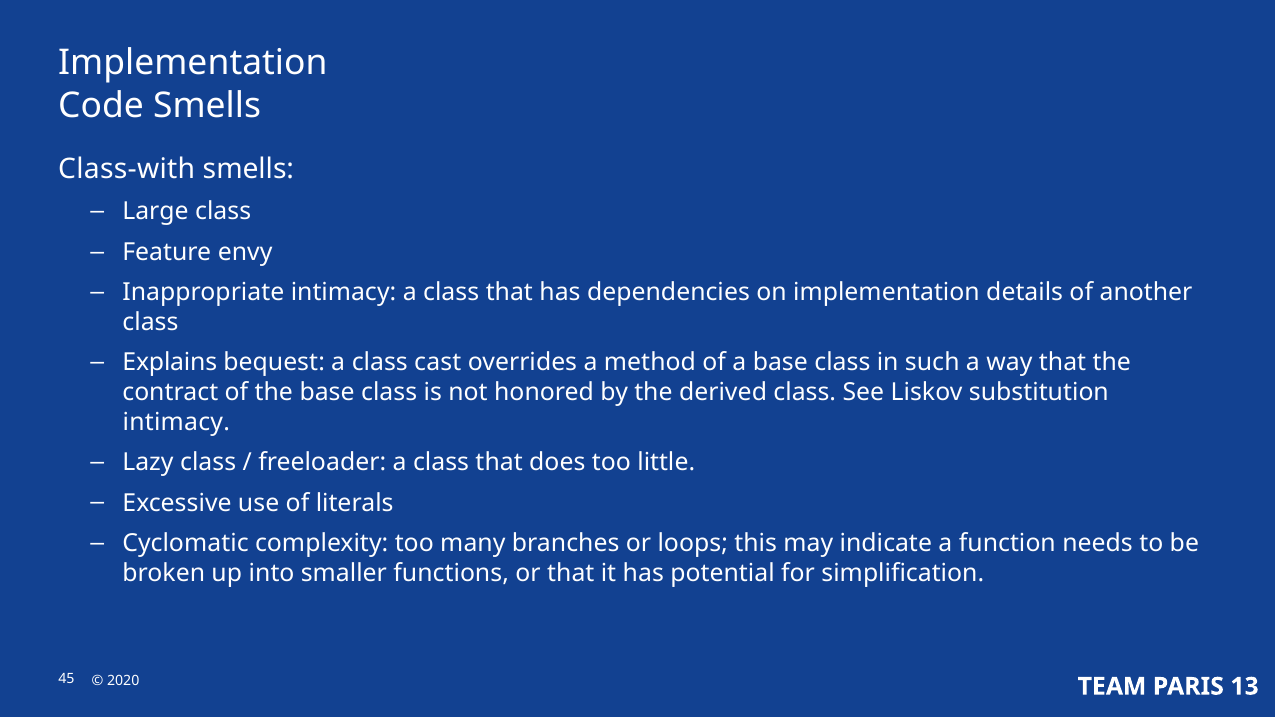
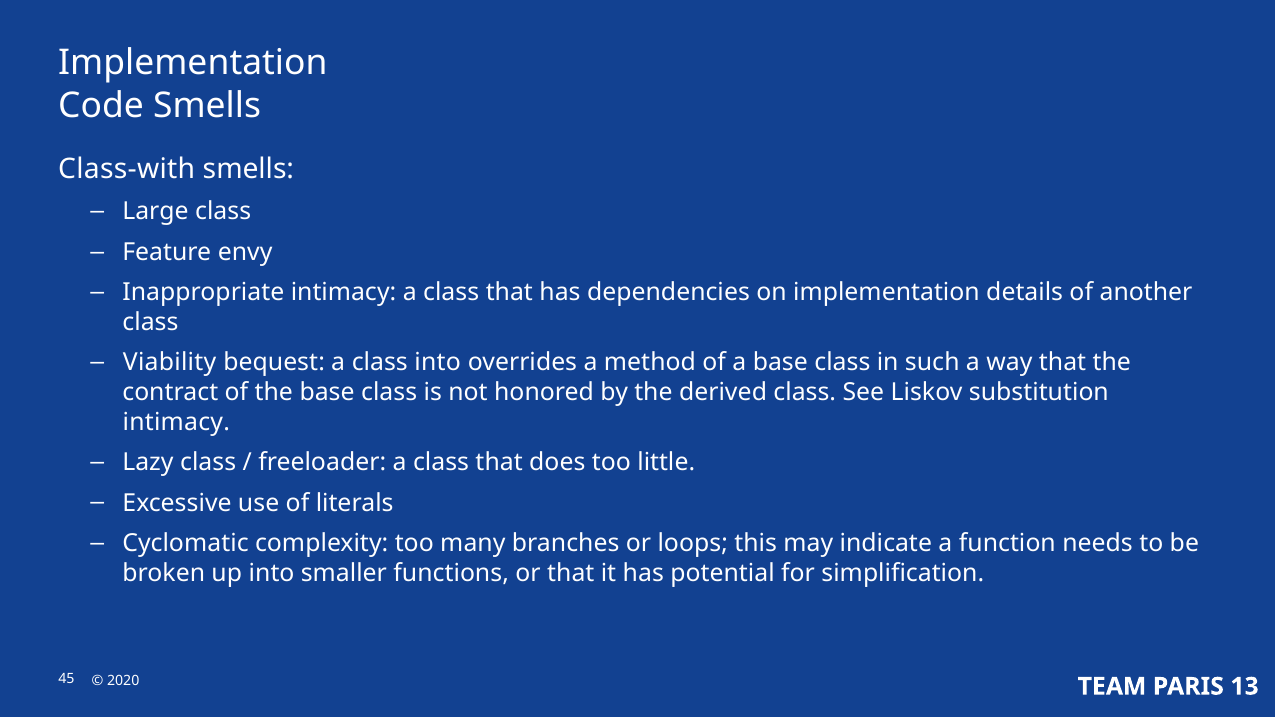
Explains: Explains -> Viability
class cast: cast -> into
